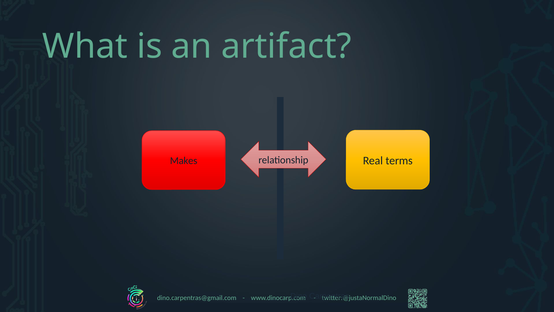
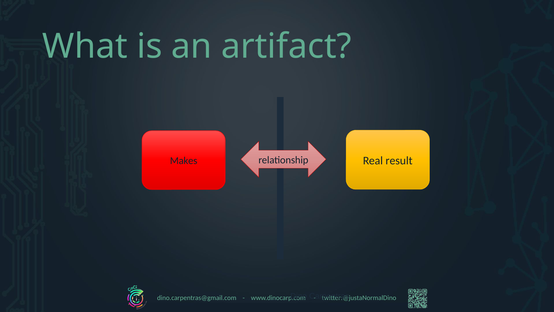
terms: terms -> result
